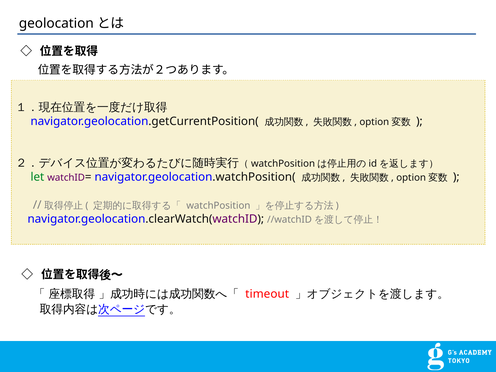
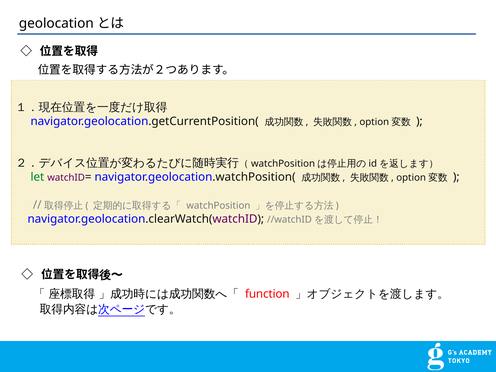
timeout: timeout -> function
